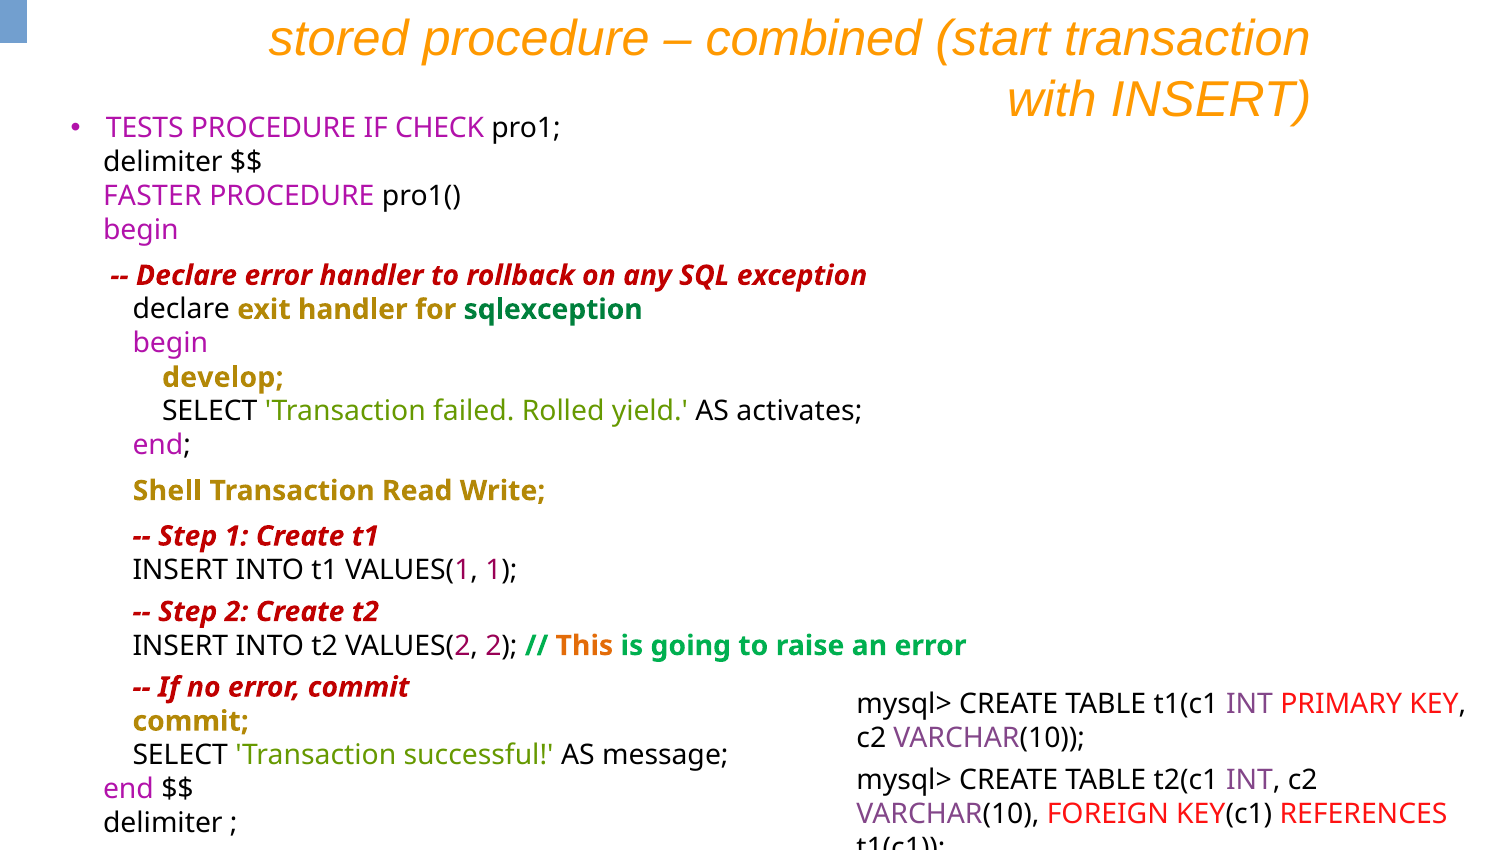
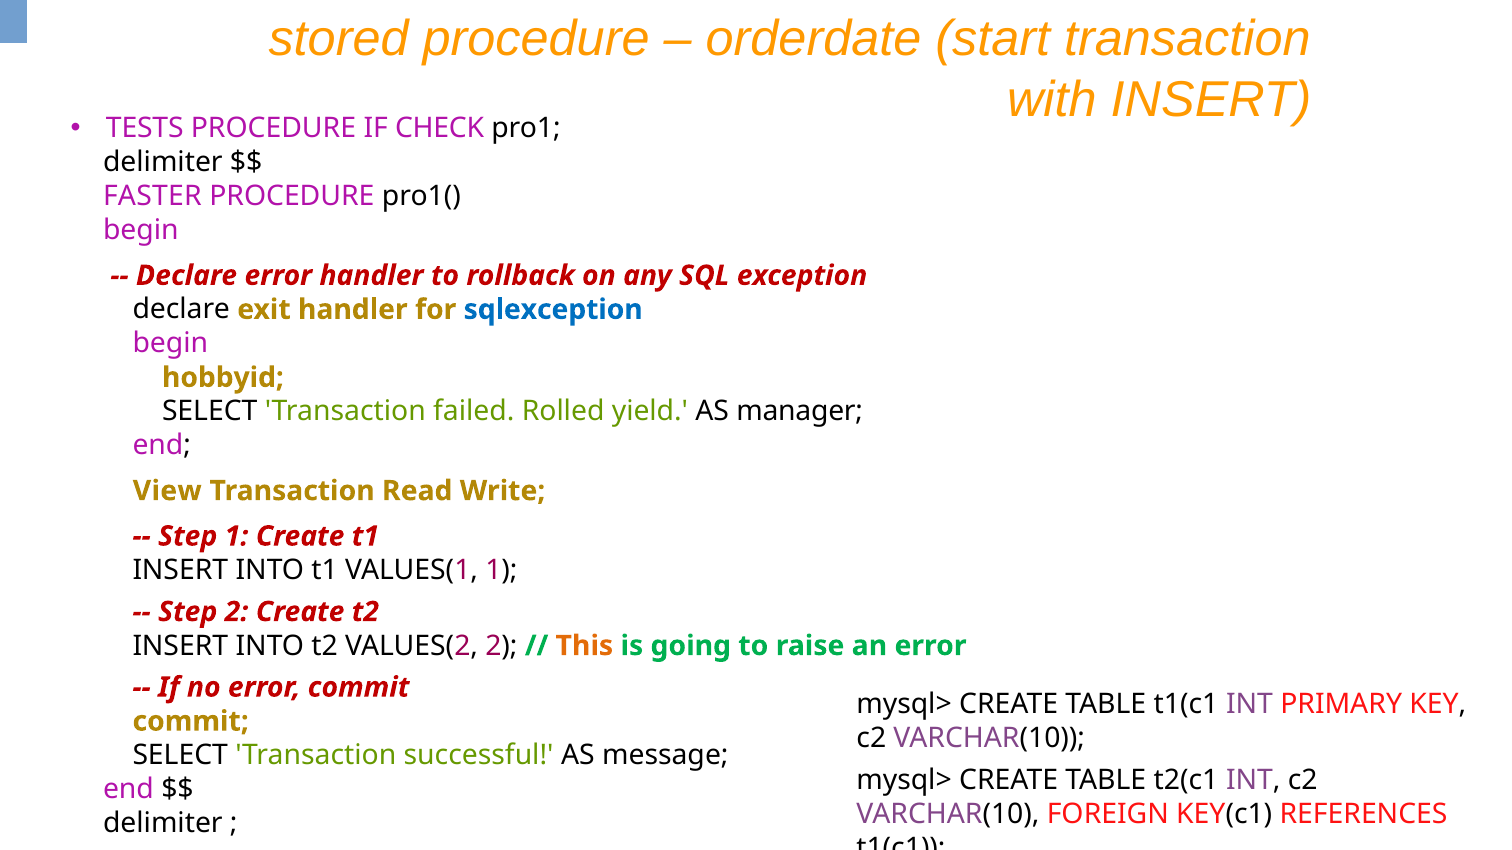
combined: combined -> orderdate
sqlexception colour: green -> blue
develop: develop -> hobbyid
activates: activates -> manager
Shell: Shell -> View
